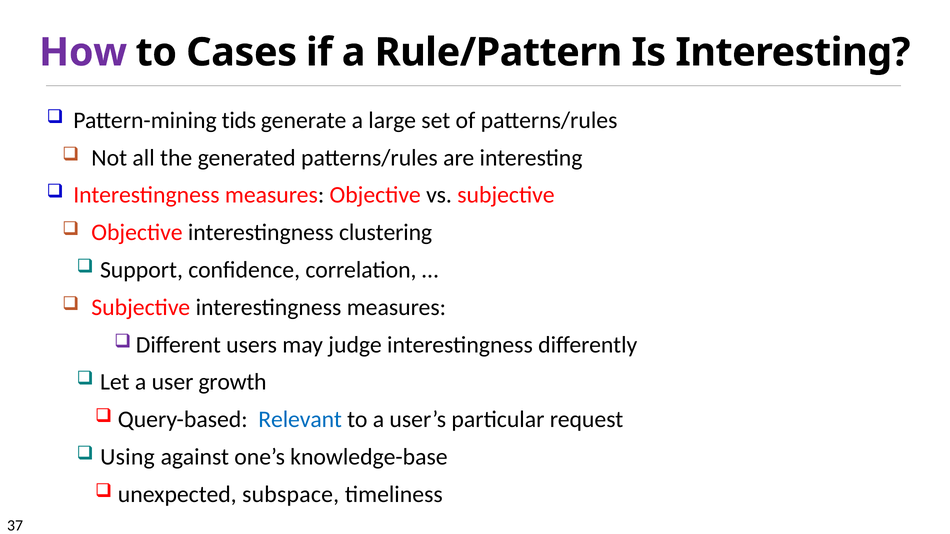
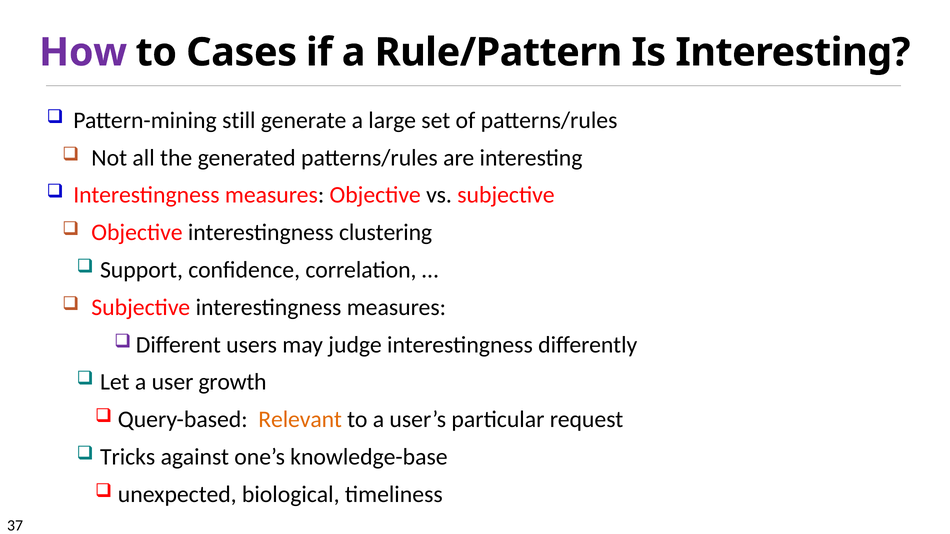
tids: tids -> still
Relevant colour: blue -> orange
Using: Using -> Tricks
subspace: subspace -> biological
